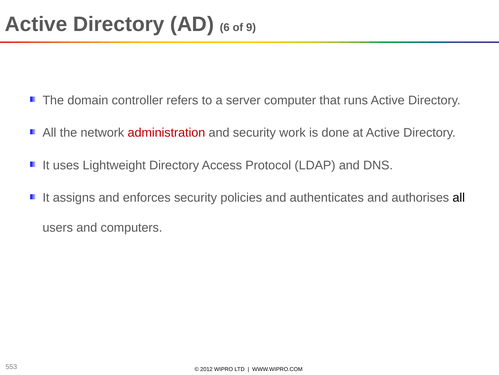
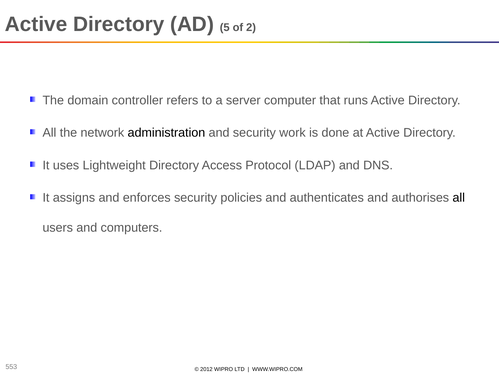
6: 6 -> 5
9: 9 -> 2
administration colour: red -> black
